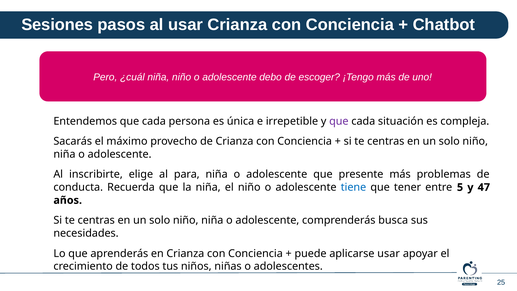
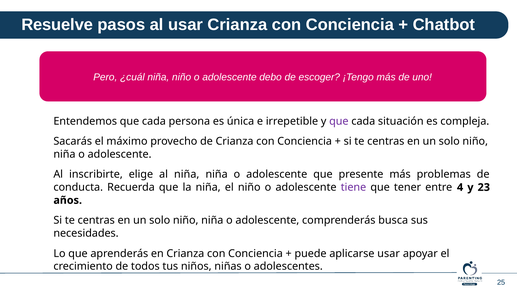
Sesiones: Sesiones -> Resuelve
al para: para -> niña
tiene colour: blue -> purple
5: 5 -> 4
47: 47 -> 23
